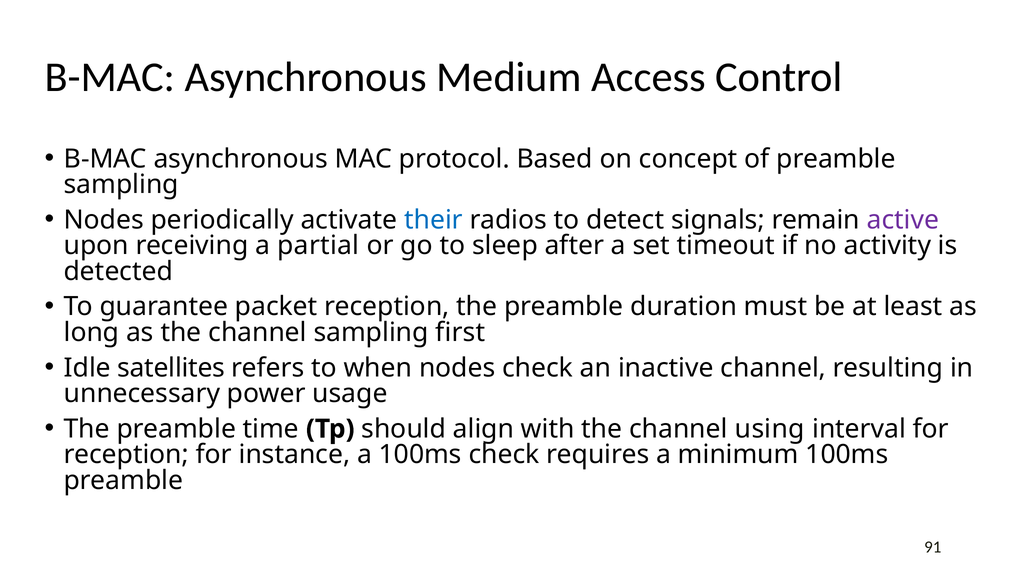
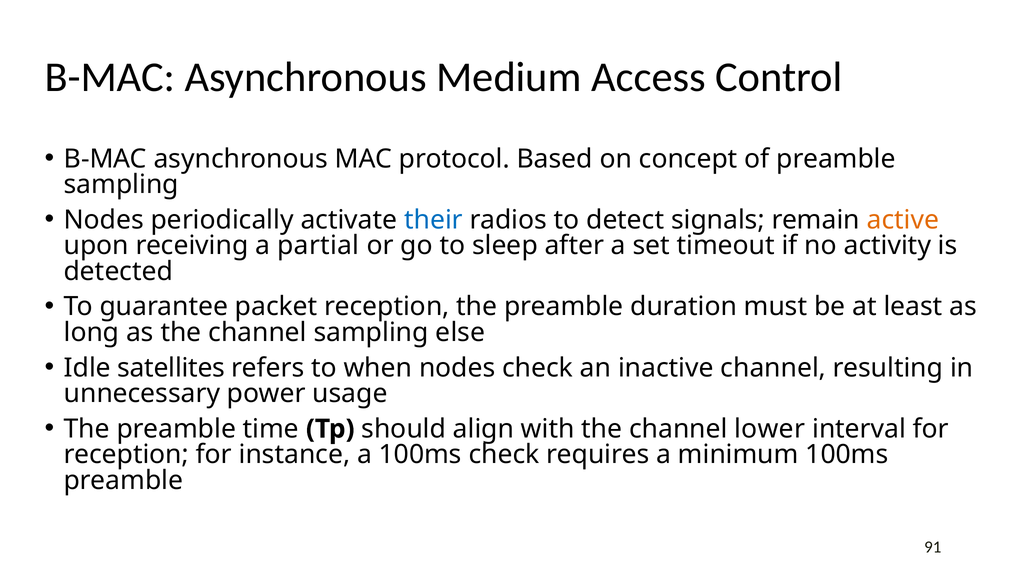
active colour: purple -> orange
first: first -> else
using: using -> lower
